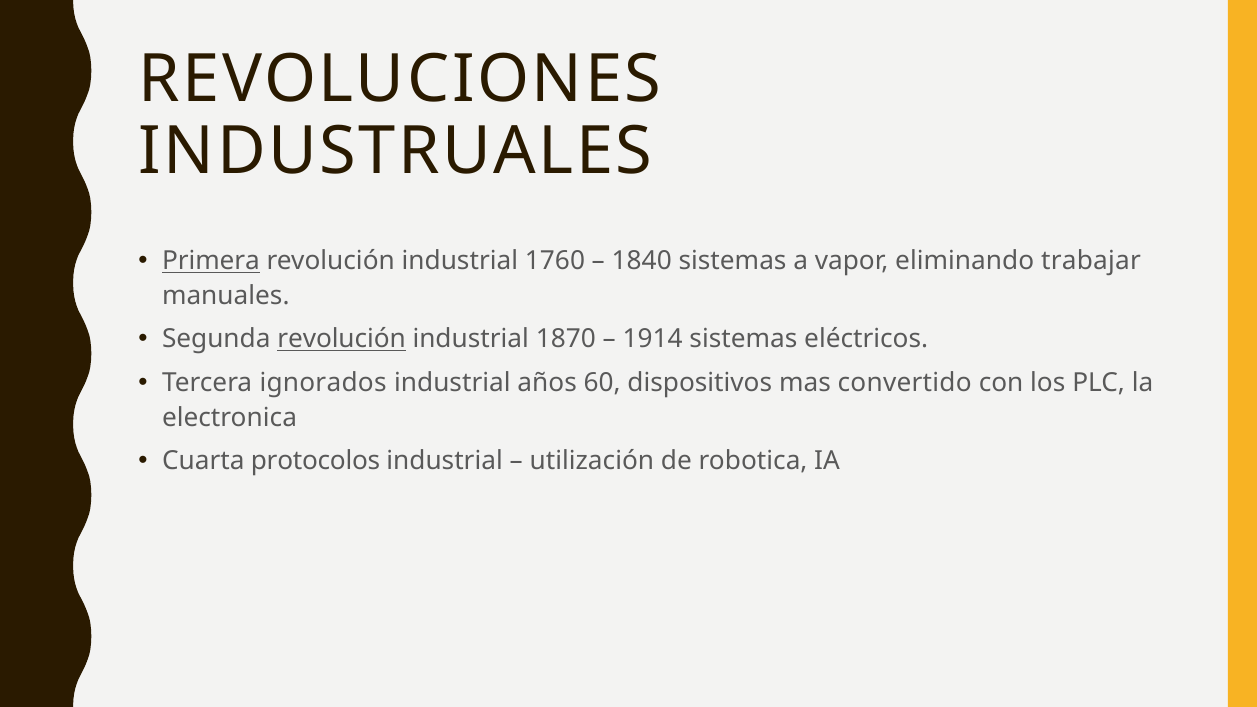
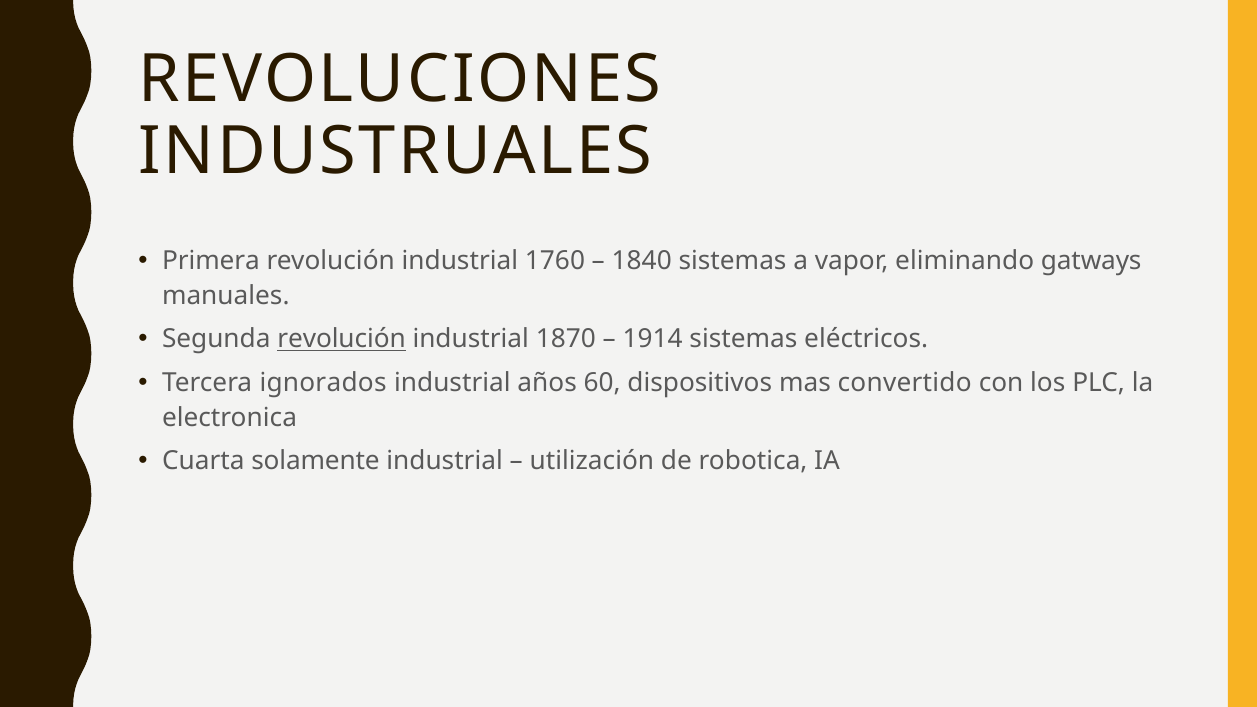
Primera underline: present -> none
trabajar: trabajar -> gatways
protocolos: protocolos -> solamente
